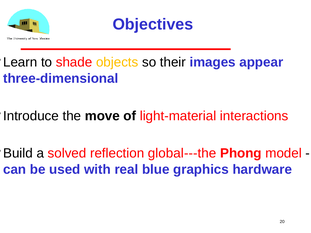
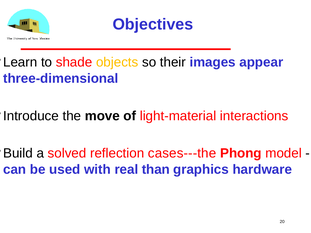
global---the: global---the -> cases---the
blue: blue -> than
